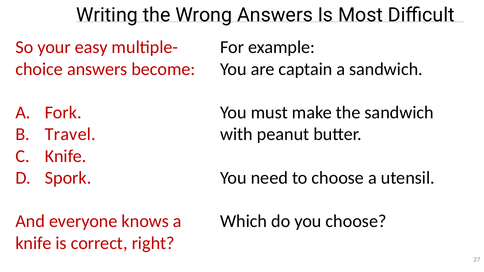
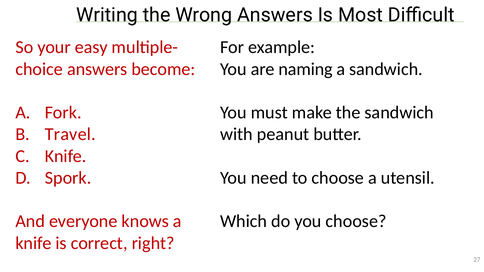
captain: captain -> naming
